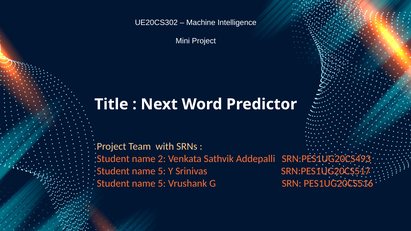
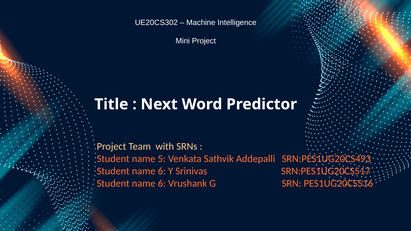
2: 2 -> 5
5 at (162, 171): 5 -> 6
5 at (162, 184): 5 -> 6
